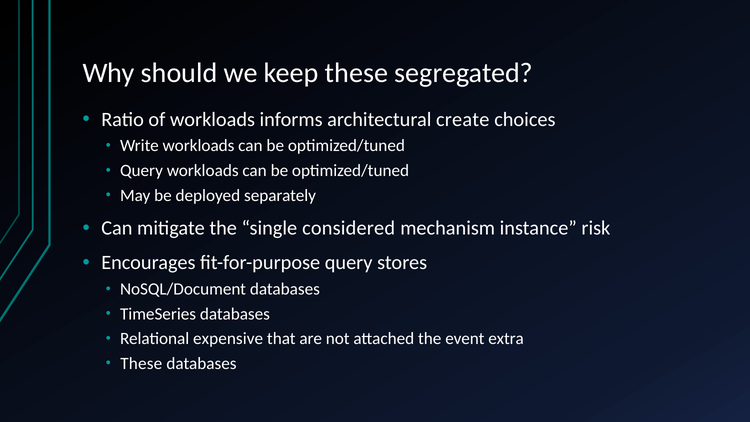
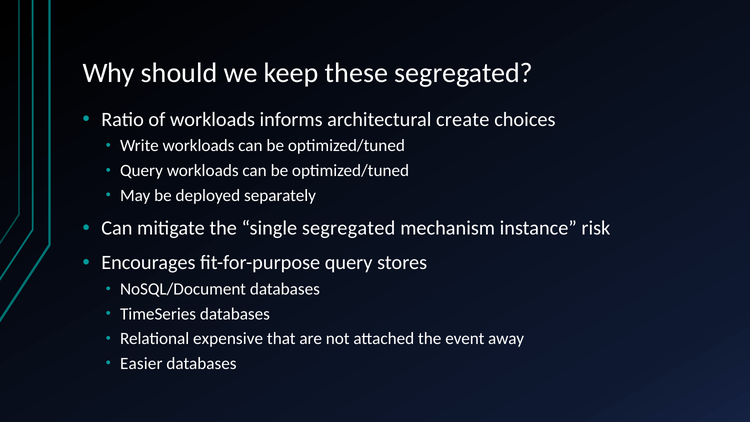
single considered: considered -> segregated
extra: extra -> away
These at (141, 364): These -> Easier
